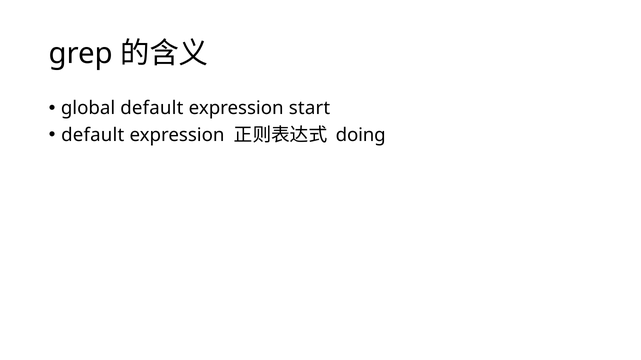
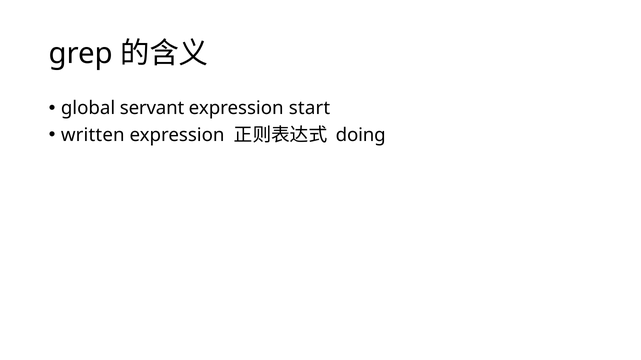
global default: default -> servant
default at (93, 135): default -> written
